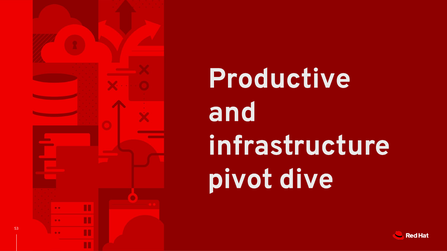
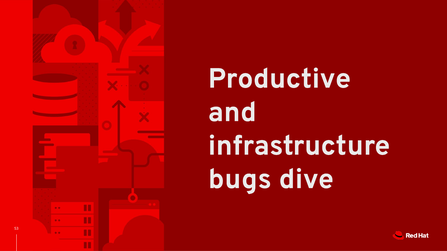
pivot: pivot -> bugs
